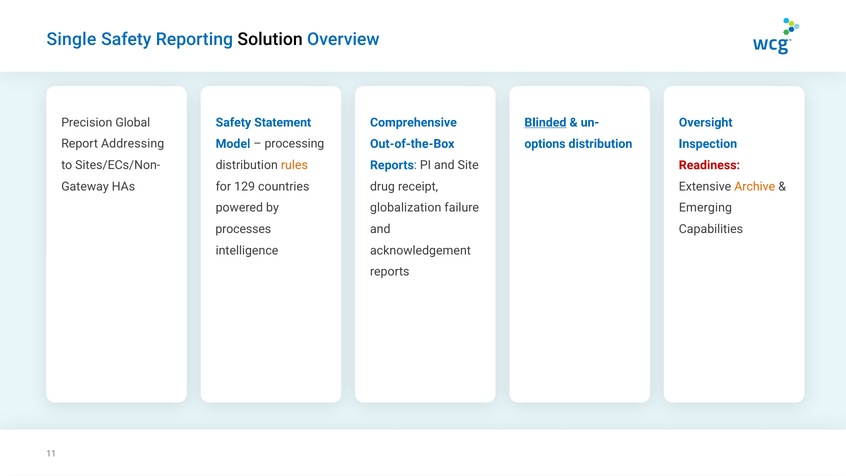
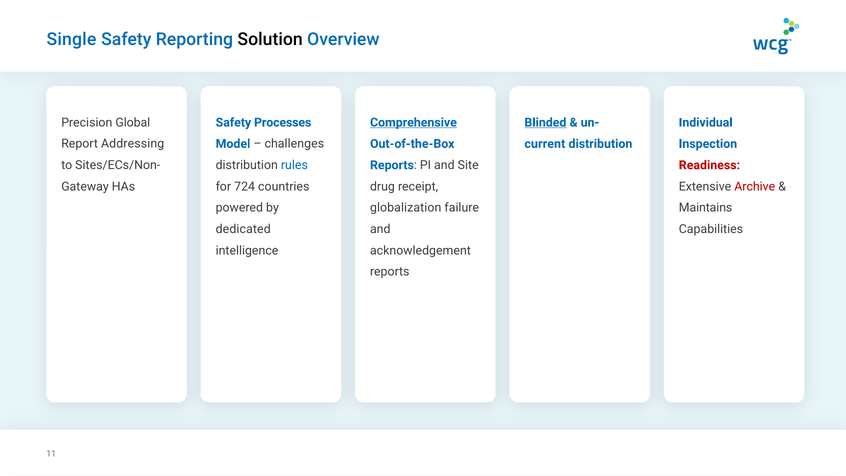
Statement: Statement -> Processes
Comprehensive underline: none -> present
Oversight: Oversight -> Individual
processing: processing -> challenges
options: options -> current
rules colour: orange -> blue
129: 129 -> 724
Archive colour: orange -> red
Emerging: Emerging -> Maintains
processes: processes -> dedicated
